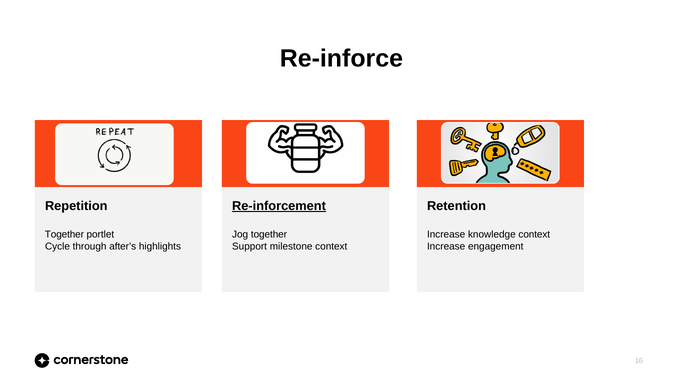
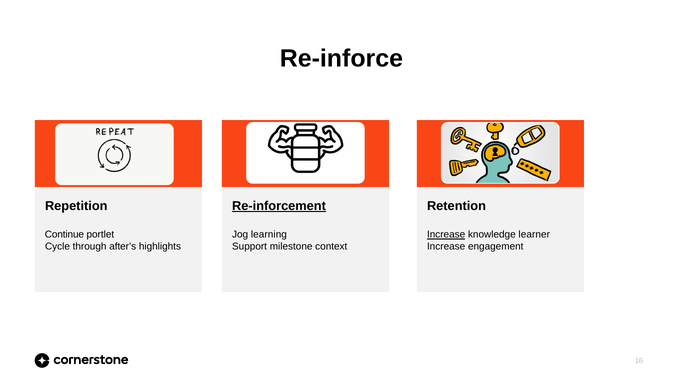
Together at (64, 235): Together -> Continue
Jog together: together -> learning
Increase at (446, 235) underline: none -> present
knowledge context: context -> learner
